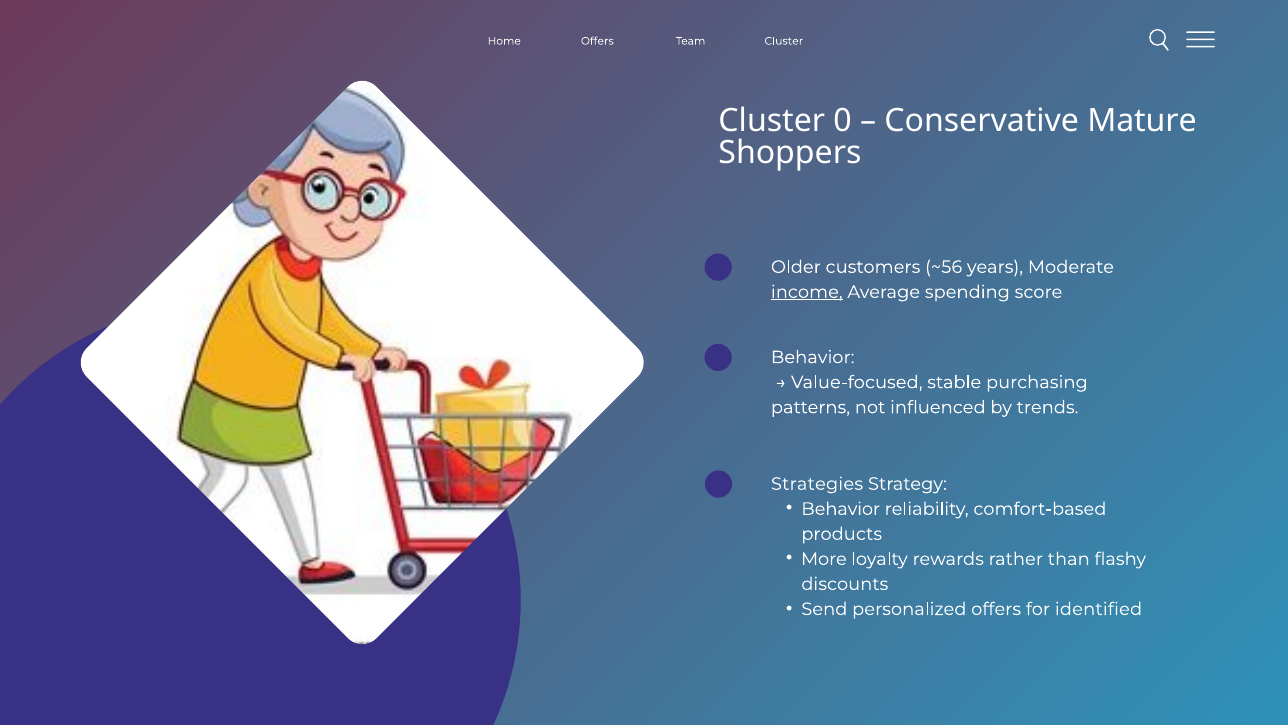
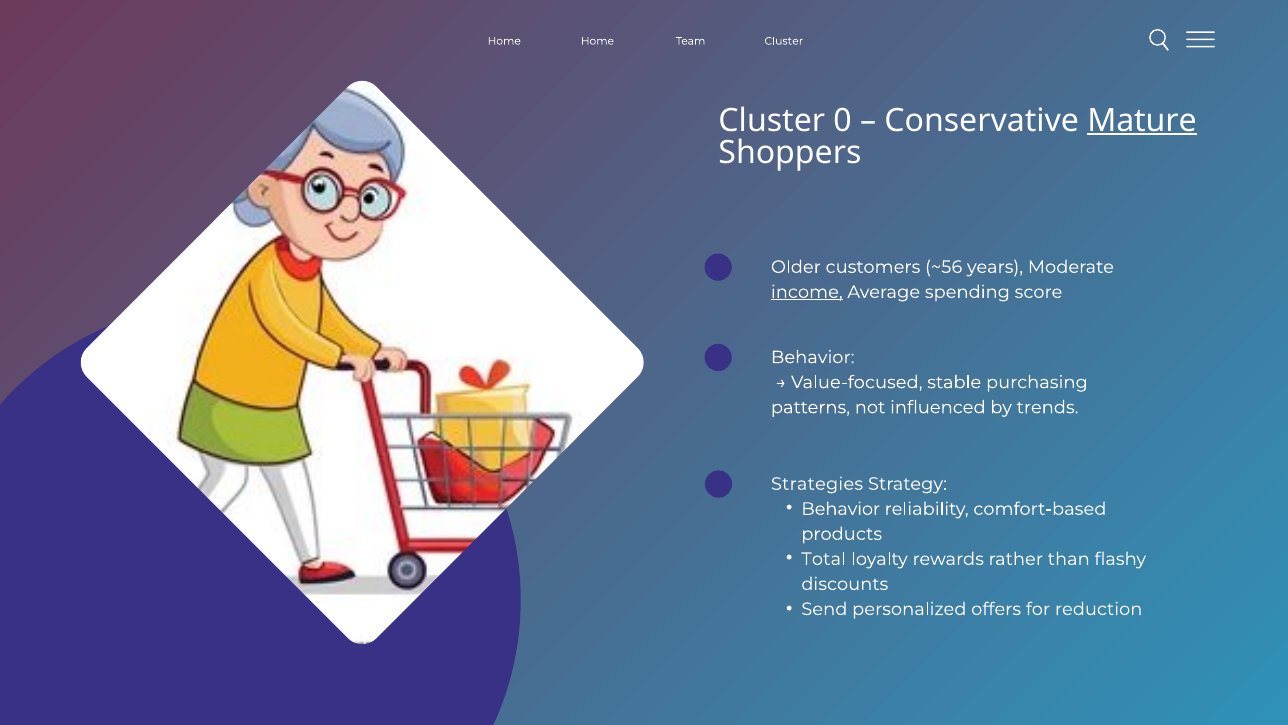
Home Offers: Offers -> Home
Mature underline: none -> present
More: More -> Total
identified: identified -> reduction
